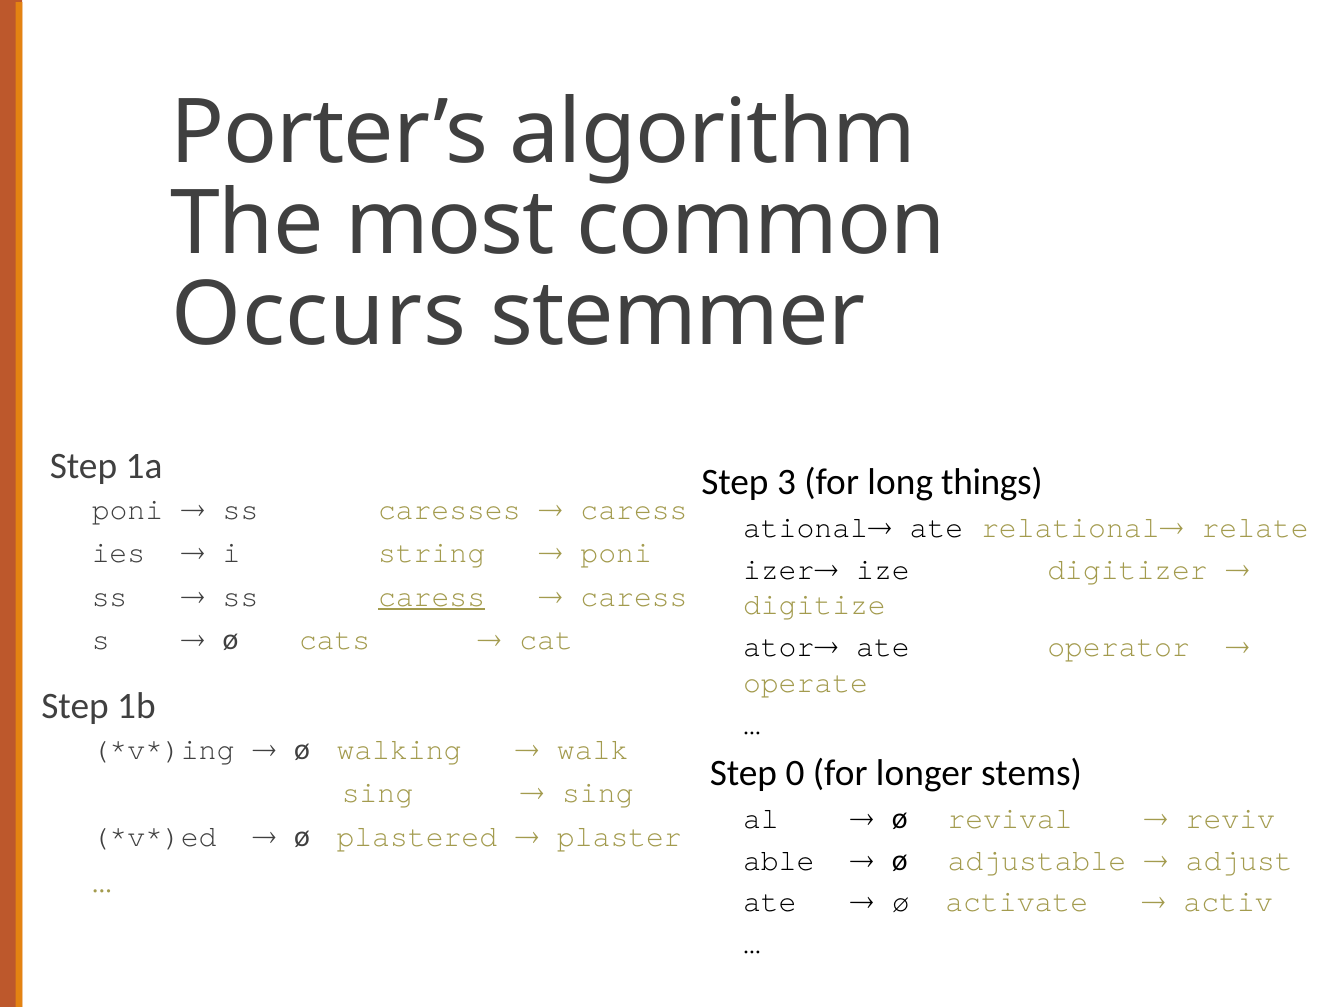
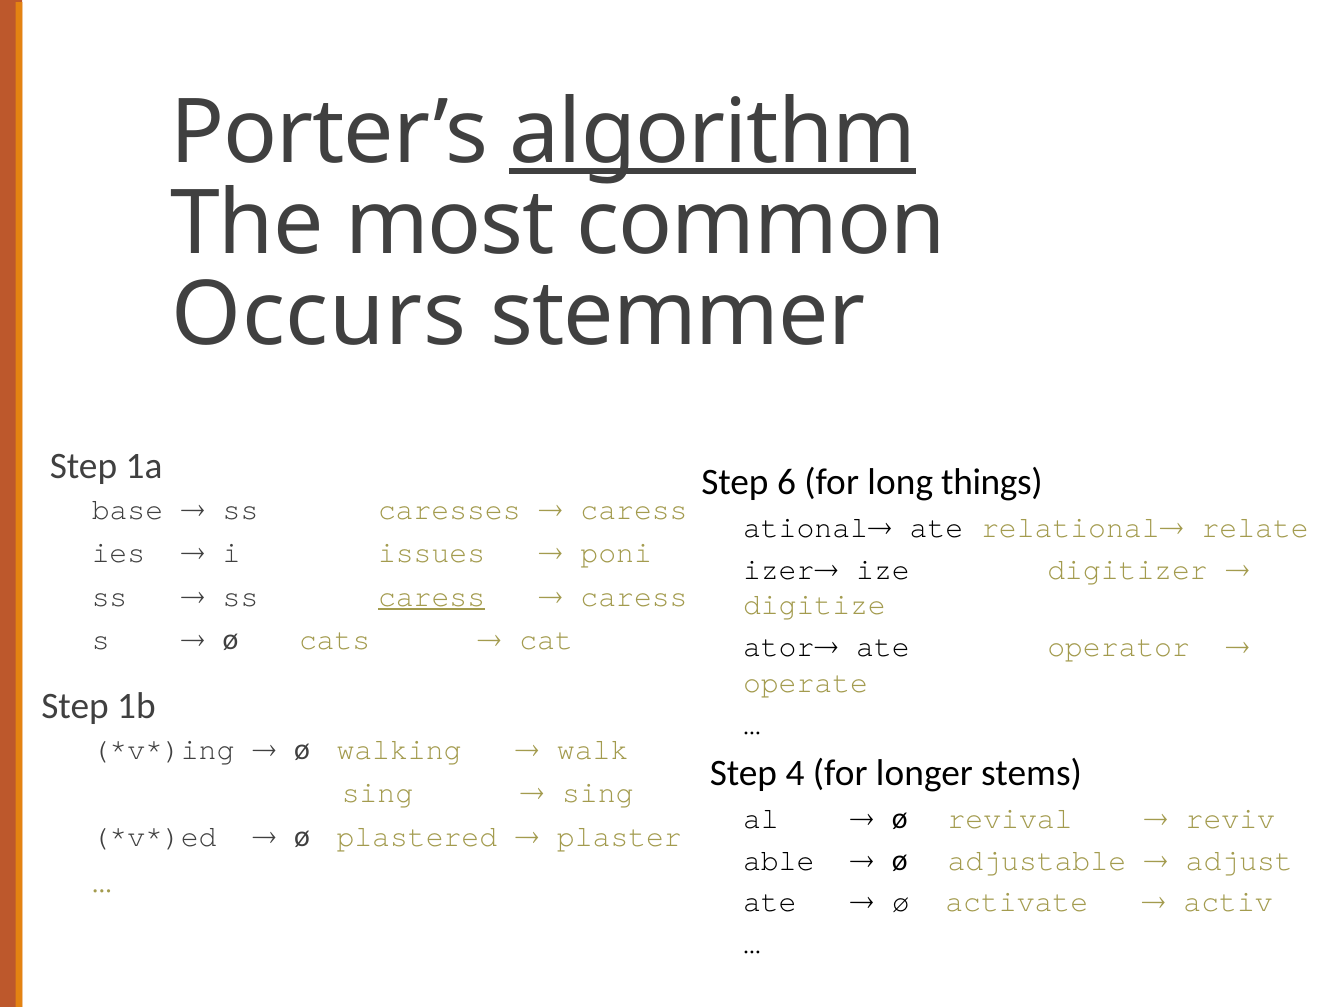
algorithm underline: none -> present
3: 3 -> 6
poni at (127, 510): poni -> base
string: string -> issues
0: 0 -> 4
